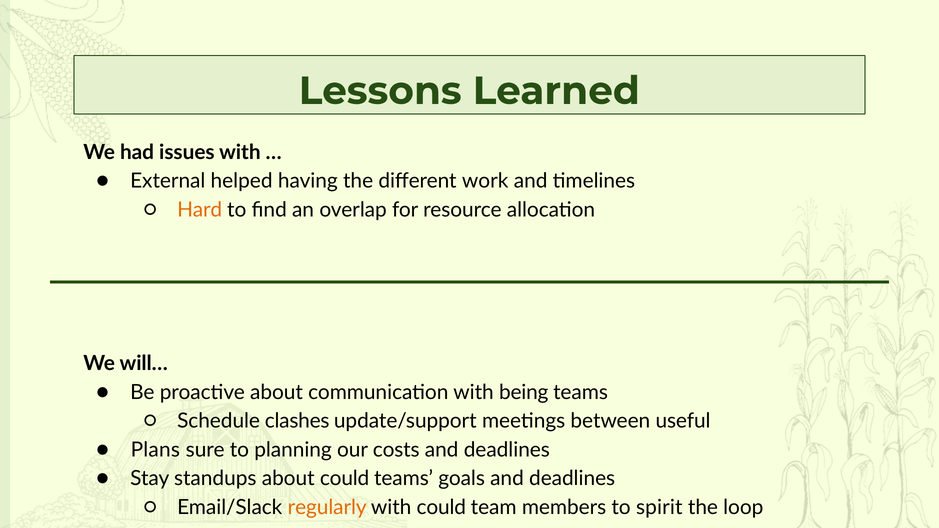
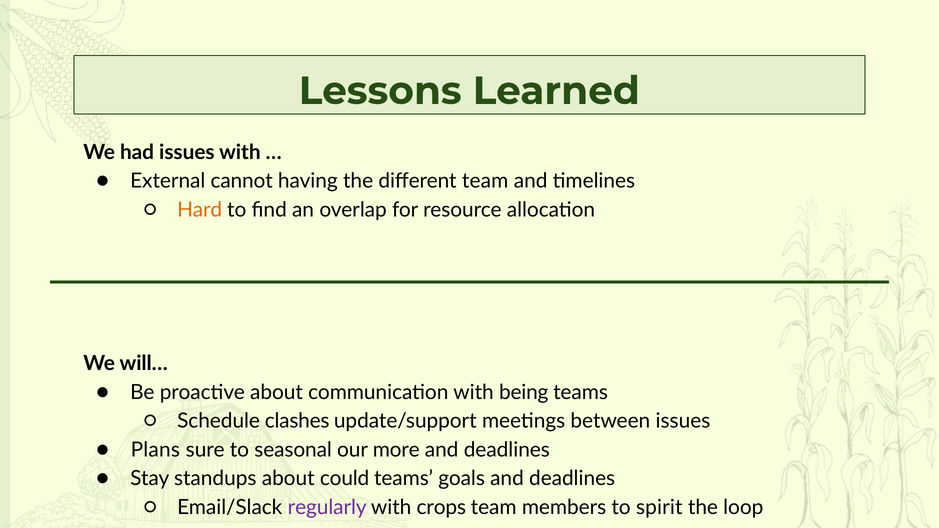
helped: helped -> cannot
different work: work -> team
between useful: useful -> issues
planning: planning -> seasonal
costs: costs -> more
regularly colour: orange -> purple
with could: could -> crops
